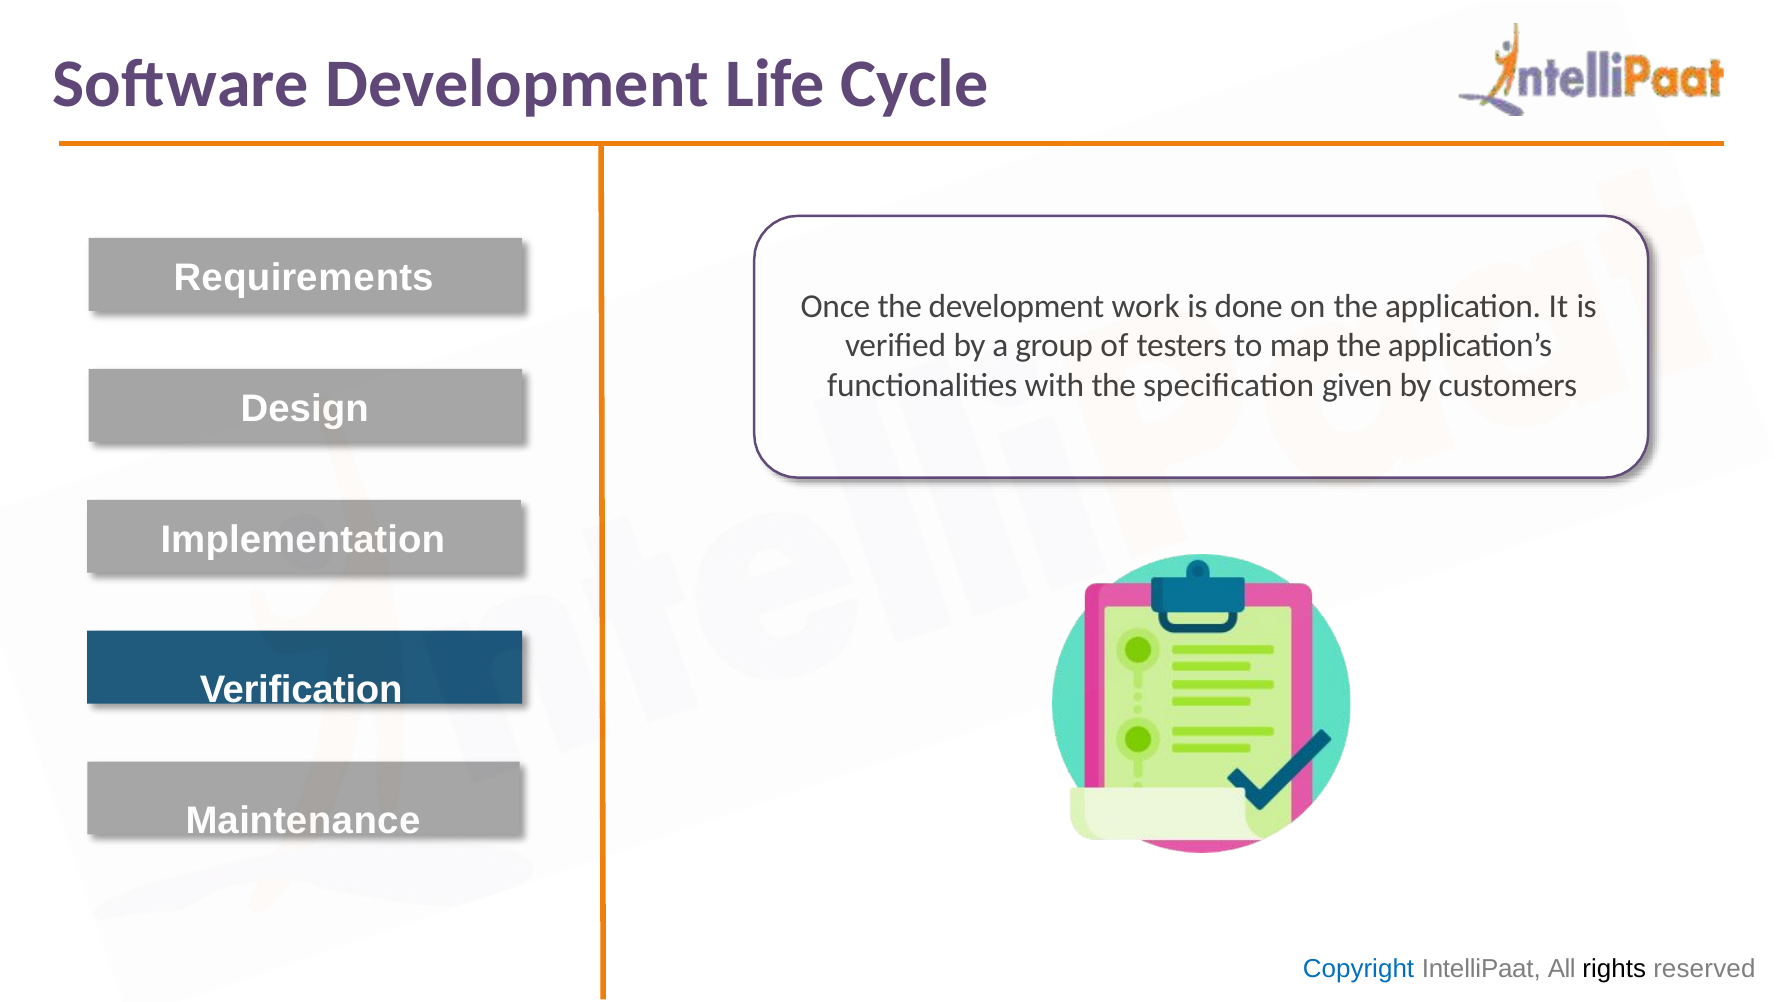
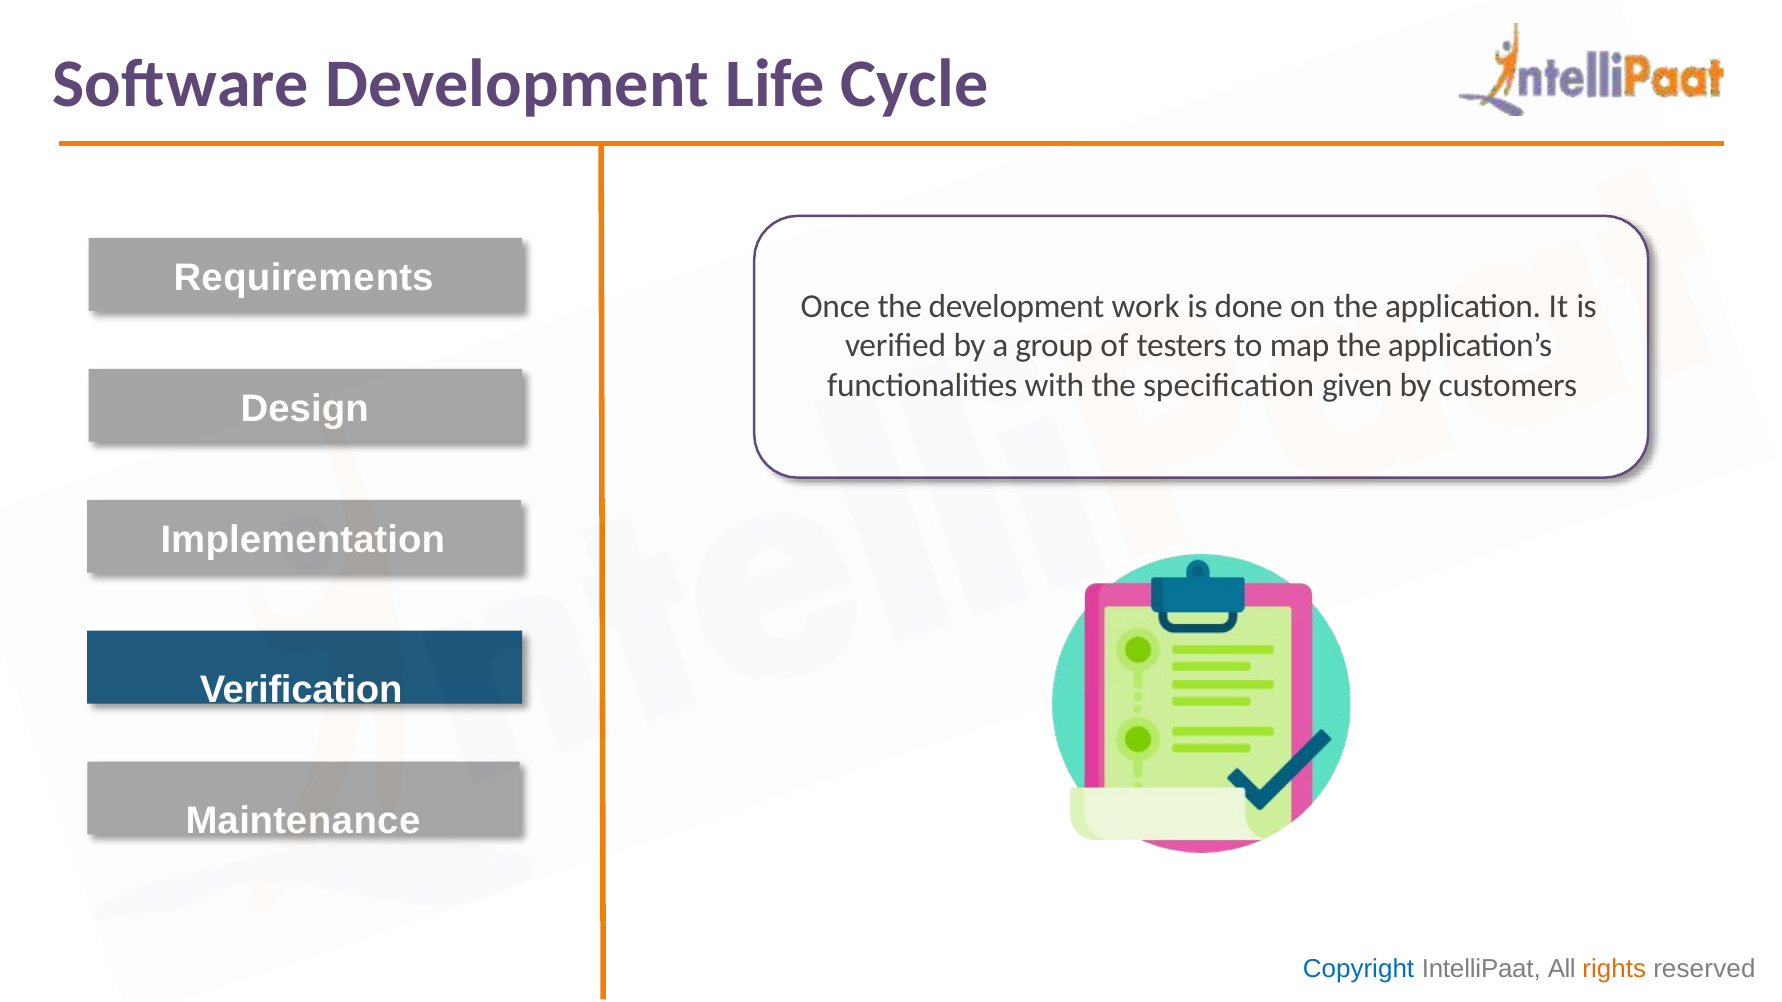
rights colour: black -> orange
